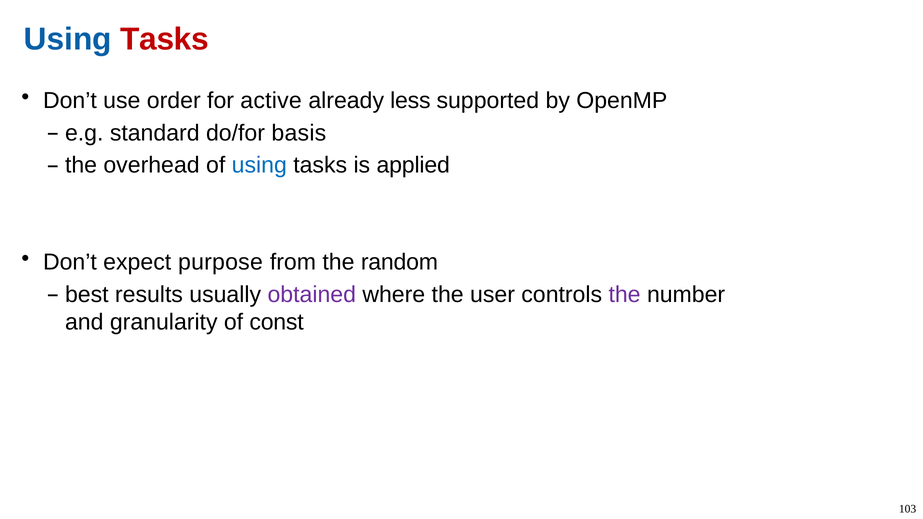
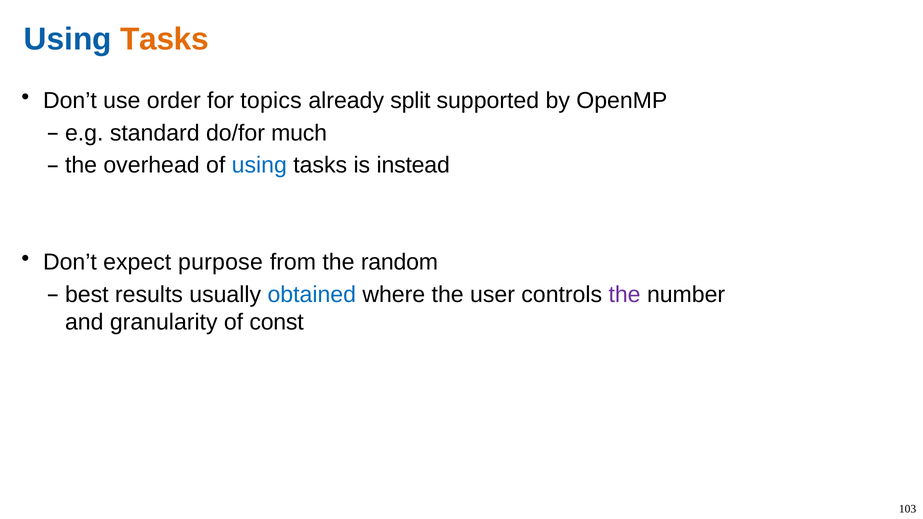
Tasks at (165, 39) colour: red -> orange
active: active -> topics
less: less -> split
basis: basis -> much
applied: applied -> instead
obtained colour: purple -> blue
